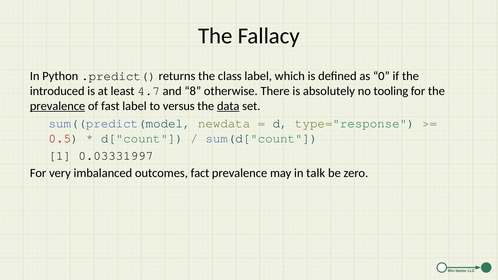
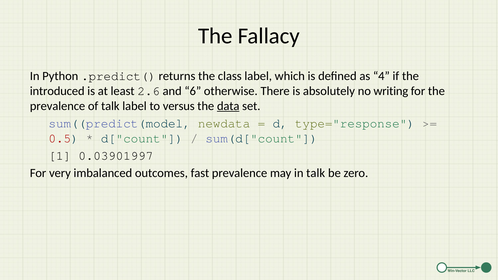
0: 0 -> 4
4.7: 4.7 -> 2.6
8: 8 -> 6
tooling: tooling -> writing
prevalence at (58, 106) underline: present -> none
of fast: fast -> talk
0.03331997: 0.03331997 -> 0.03901997
fact: fact -> fast
